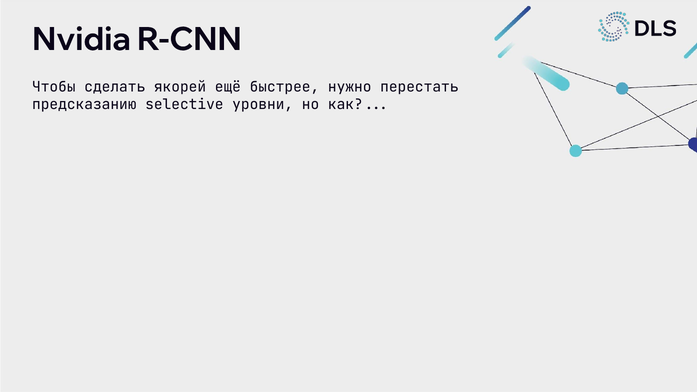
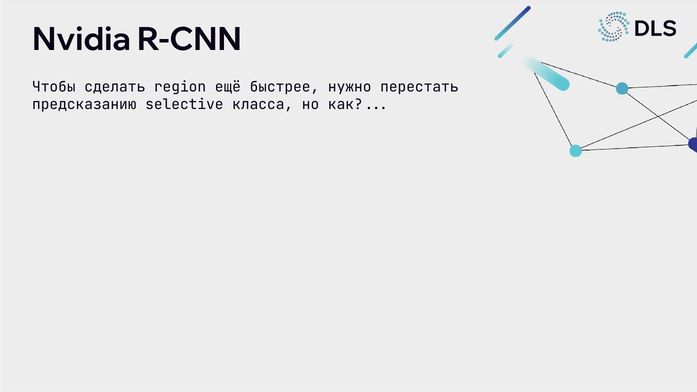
якорей: якорей -> region
уровни: уровни -> класса
